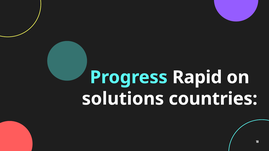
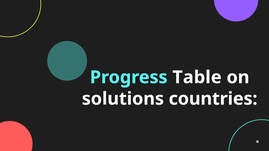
Rapid: Rapid -> Table
